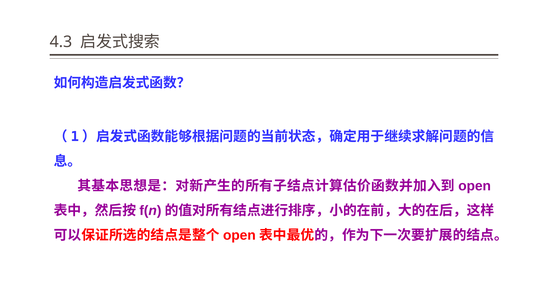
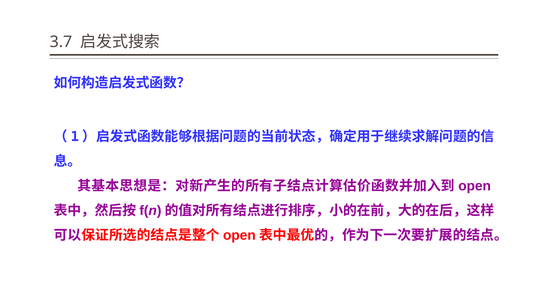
4.3: 4.3 -> 3.7
